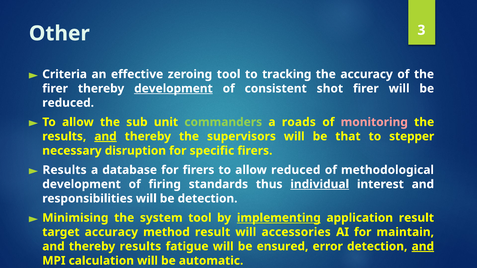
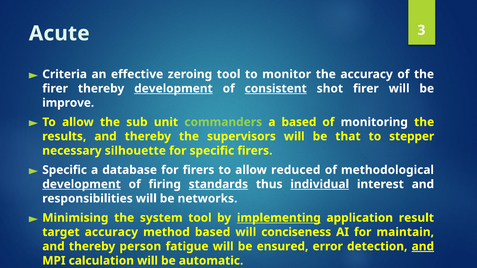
Other: Other -> Acute
tracking: tracking -> monitor
consistent underline: none -> present
reduced at (68, 103): reduced -> improve
a roads: roads -> based
monitoring colour: pink -> white
and at (105, 137) underline: present -> none
disruption: disruption -> silhouette
Results at (65, 170): Results -> Specific
development at (82, 184) underline: none -> present
standards underline: none -> present
be detection: detection -> networks
method result: result -> based
accessories: accessories -> conciseness
thereby results: results -> person
